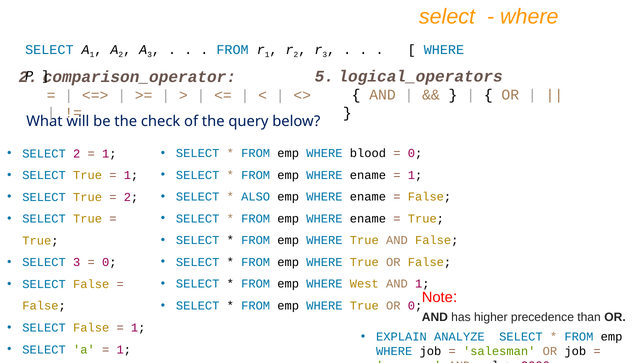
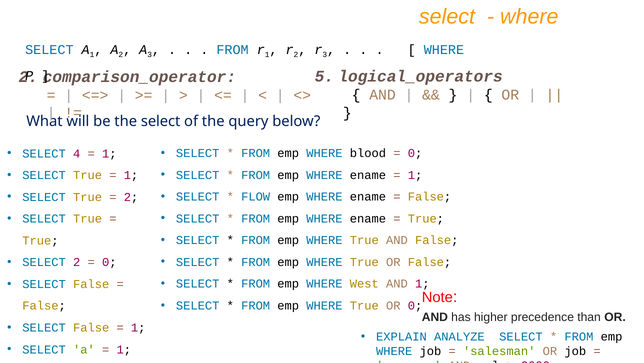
the check: check -> select
SELECT 2: 2 -> 4
ALSO: ALSO -> FLOW
SELECT 3: 3 -> 2
